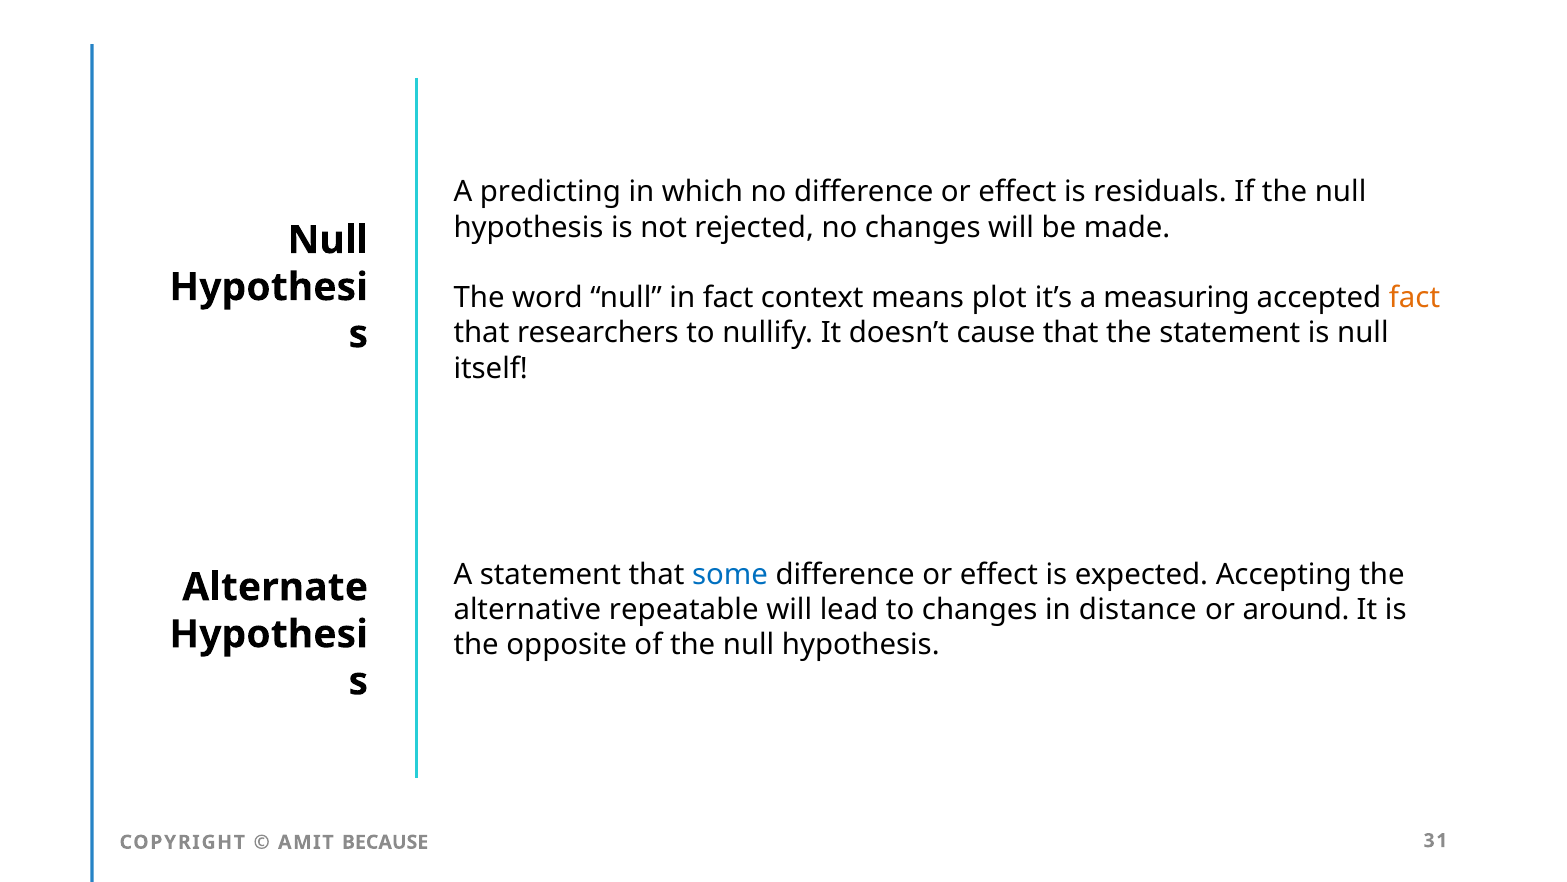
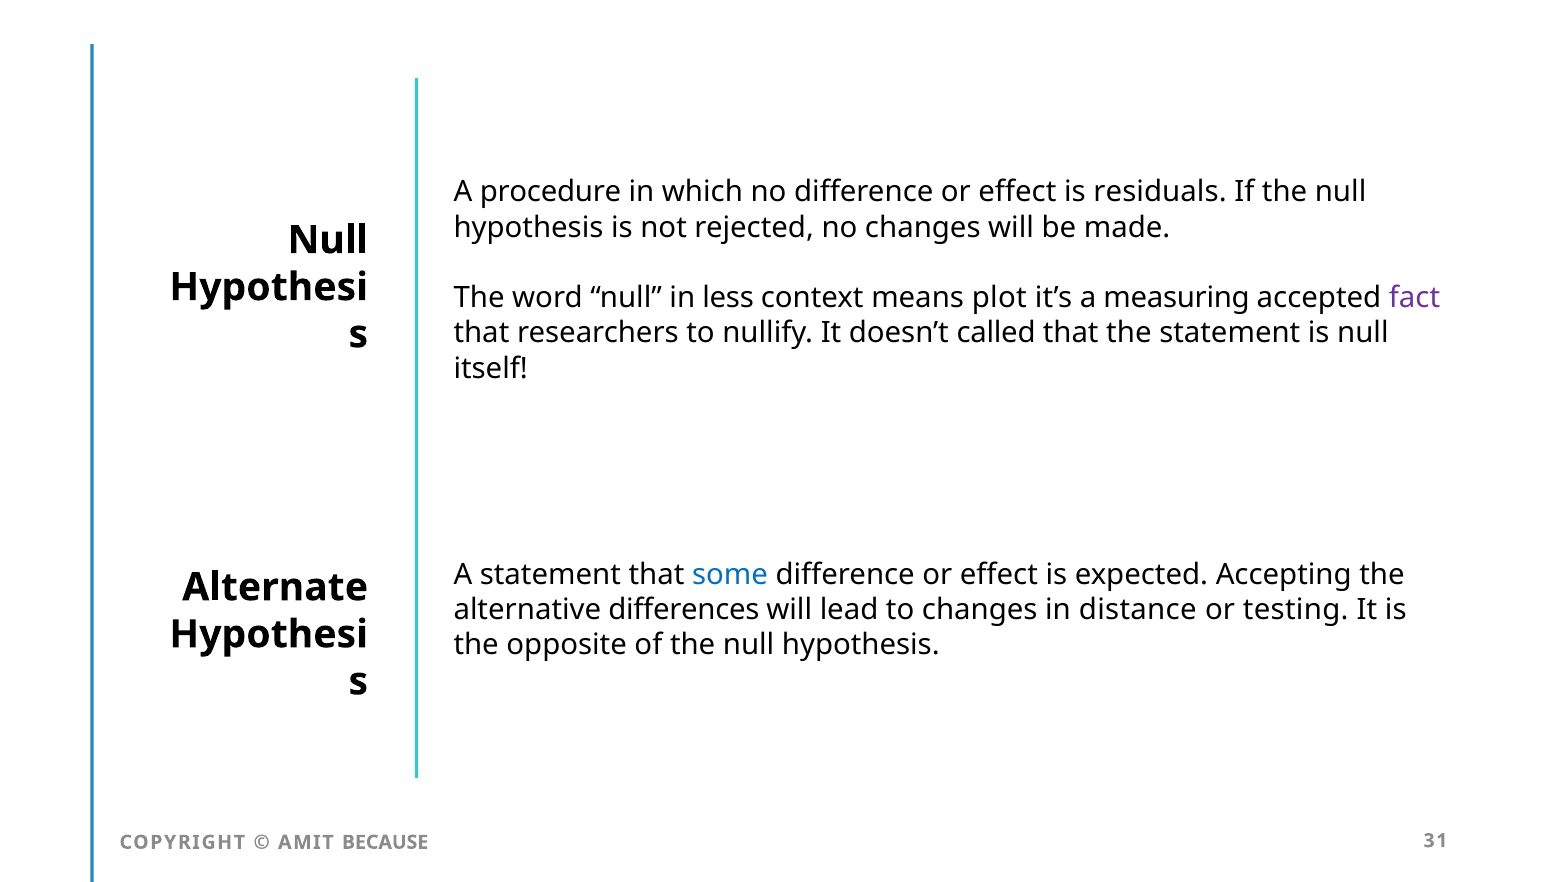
predicting: predicting -> procedure
in fact: fact -> less
fact at (1415, 298) colour: orange -> purple
cause: cause -> called
repeatable: repeatable -> differences
around: around -> testing
